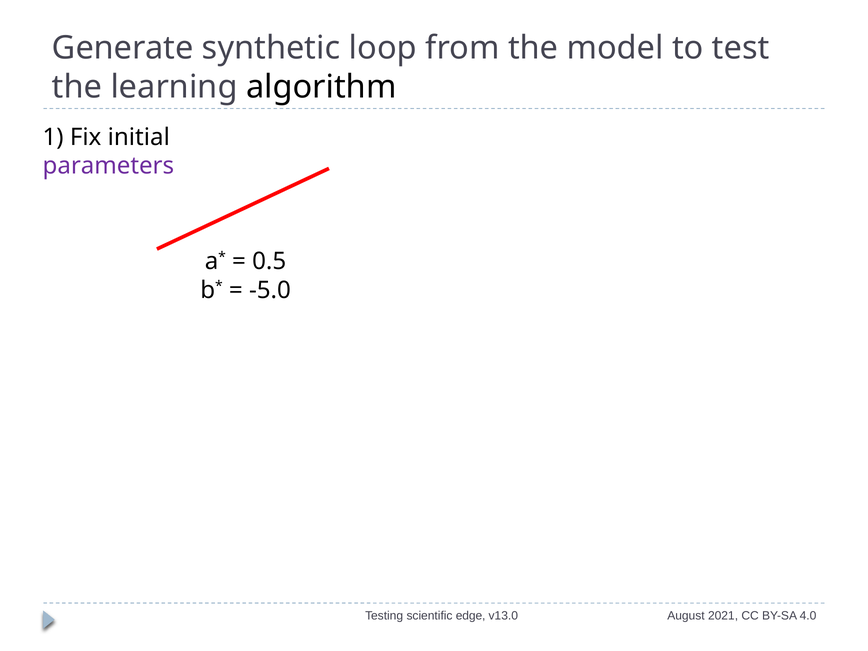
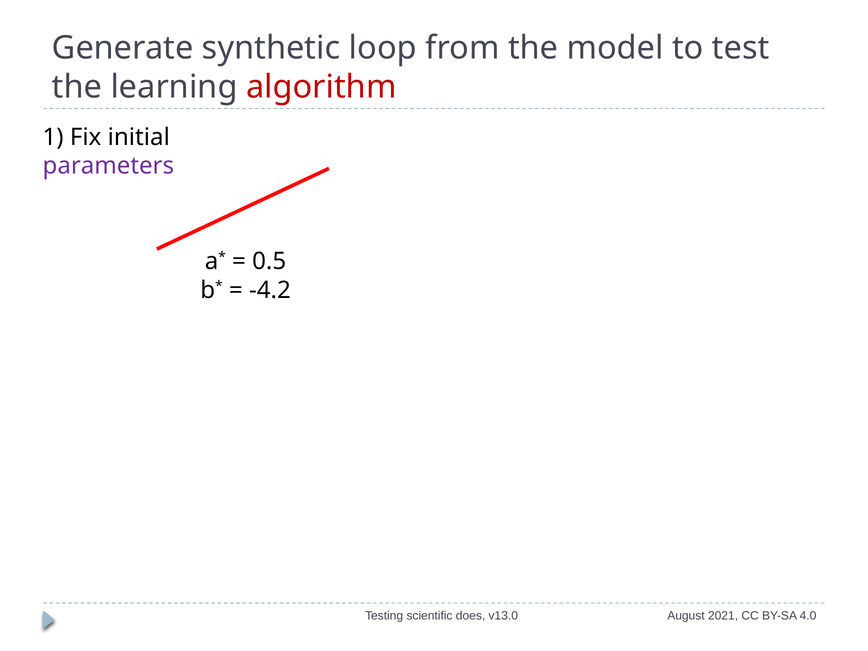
algorithm colour: black -> red
-5.0: -5.0 -> -4.2
edge: edge -> does
